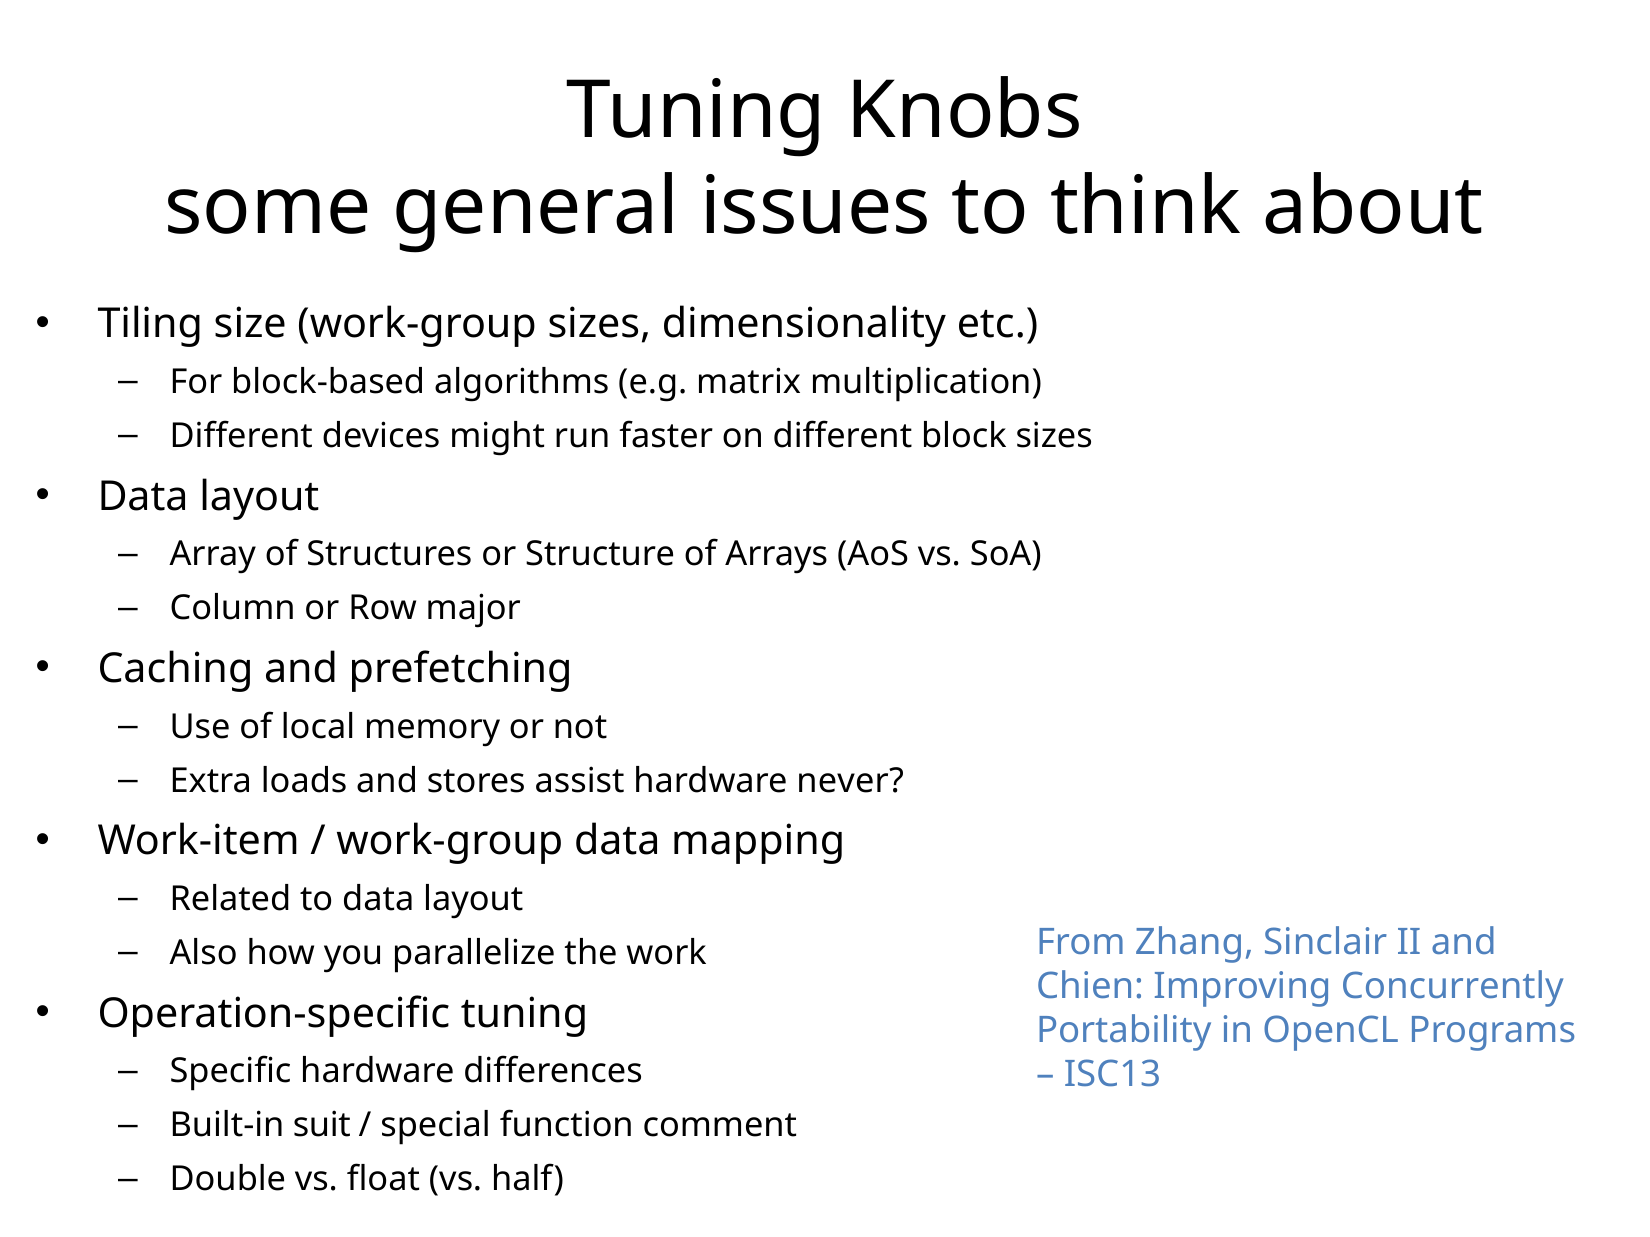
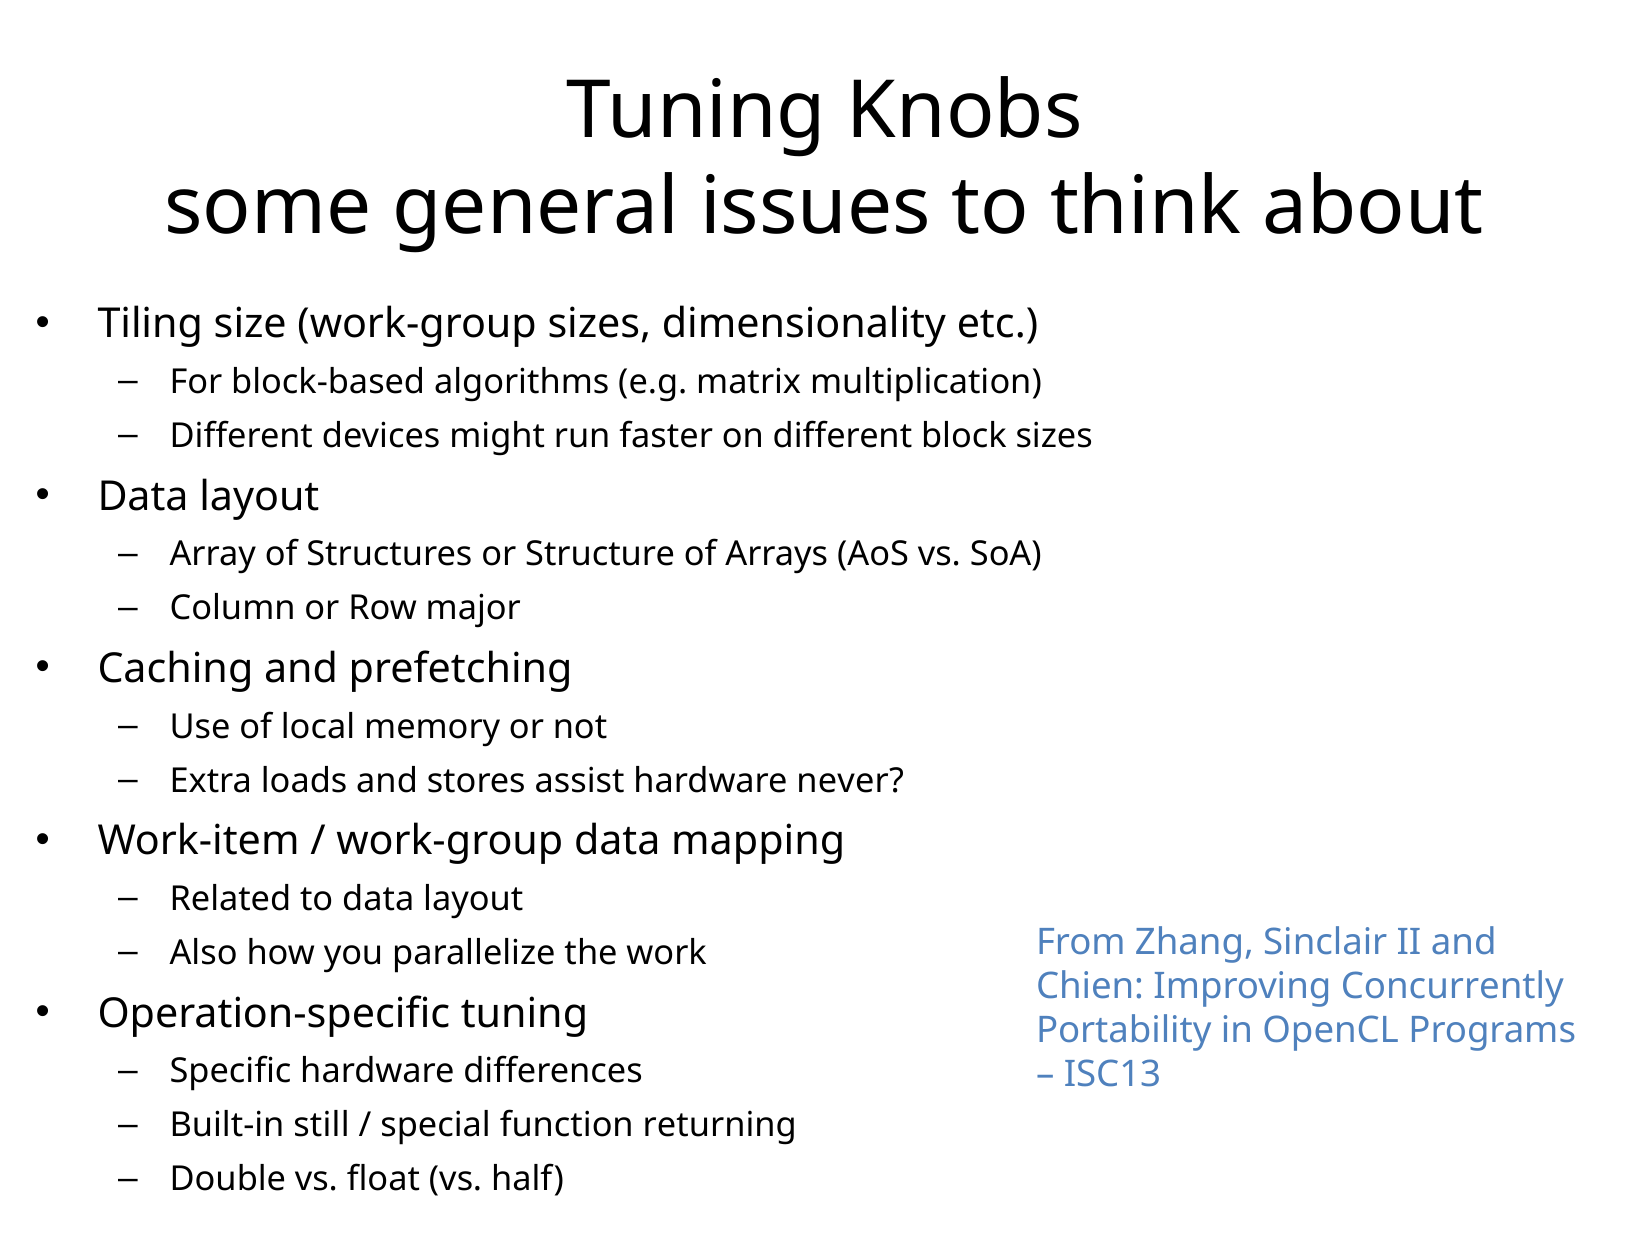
suit: suit -> still
comment: comment -> returning
